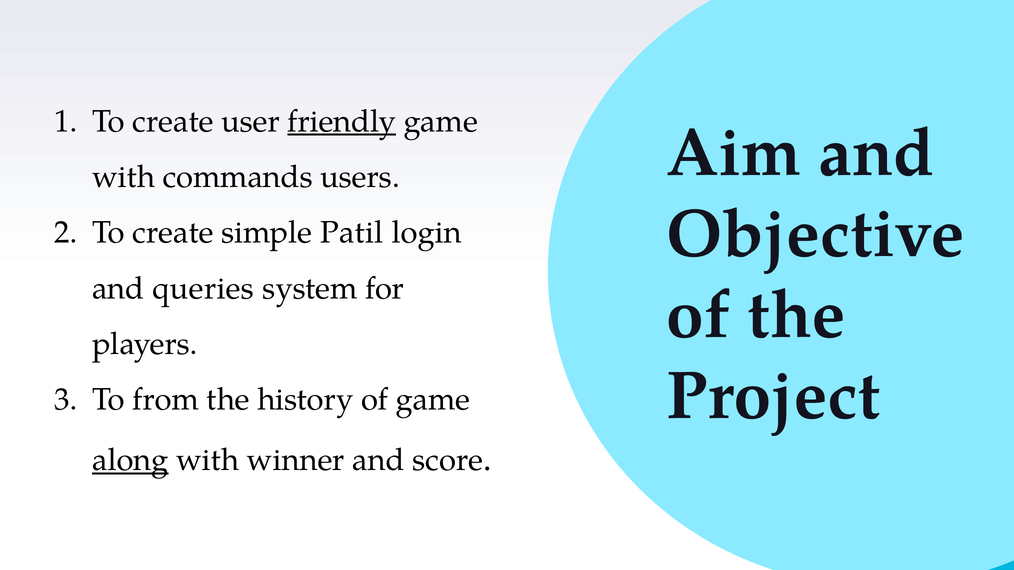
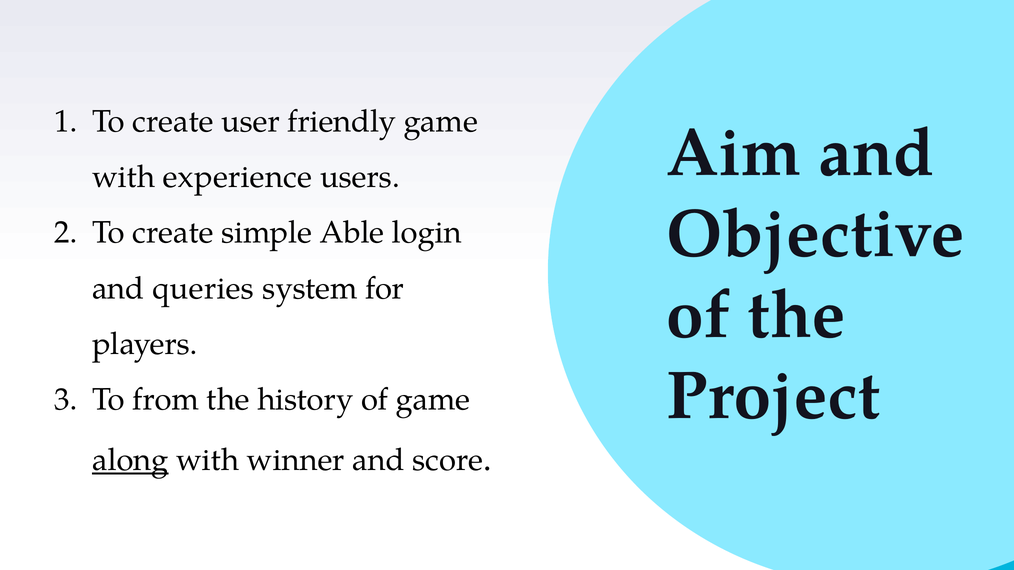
friendly underline: present -> none
commands: commands -> experience
Patil: Patil -> Able
